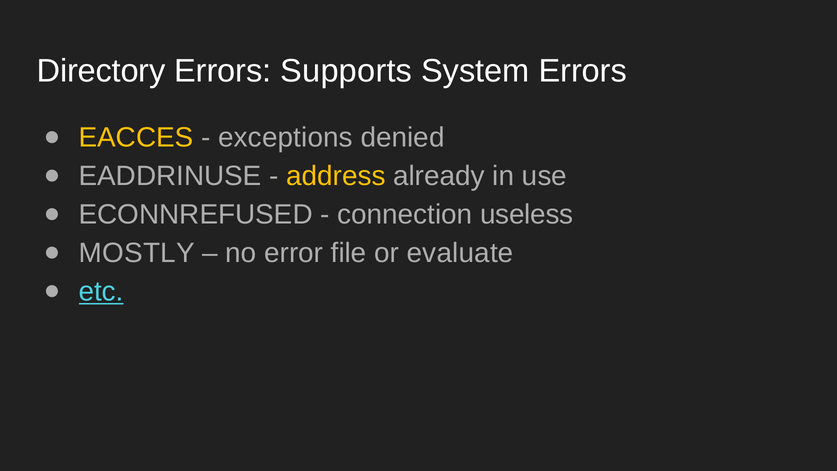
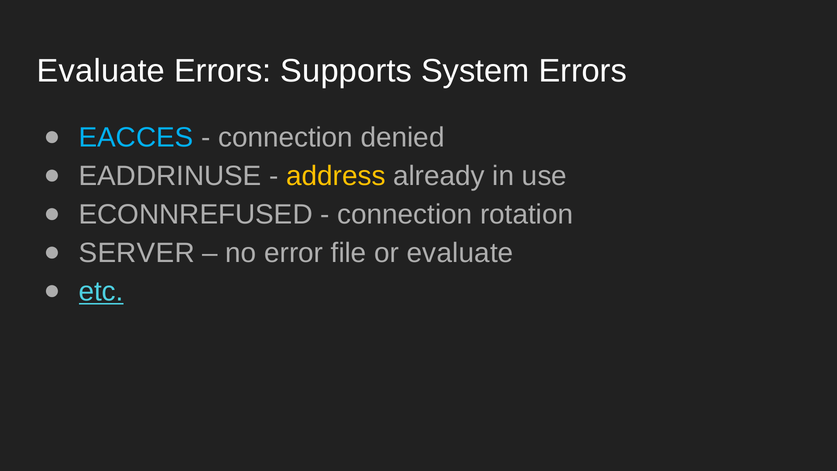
Directory at (101, 71): Directory -> Evaluate
EACCES colour: yellow -> light blue
exceptions at (286, 138): exceptions -> connection
useless: useless -> rotation
MOSTLY: MOSTLY -> SERVER
